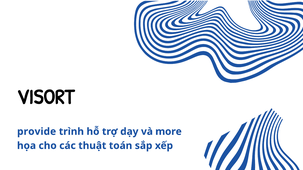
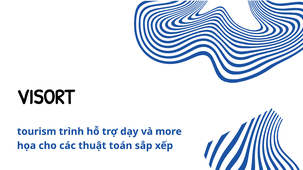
provide: provide -> tourism
